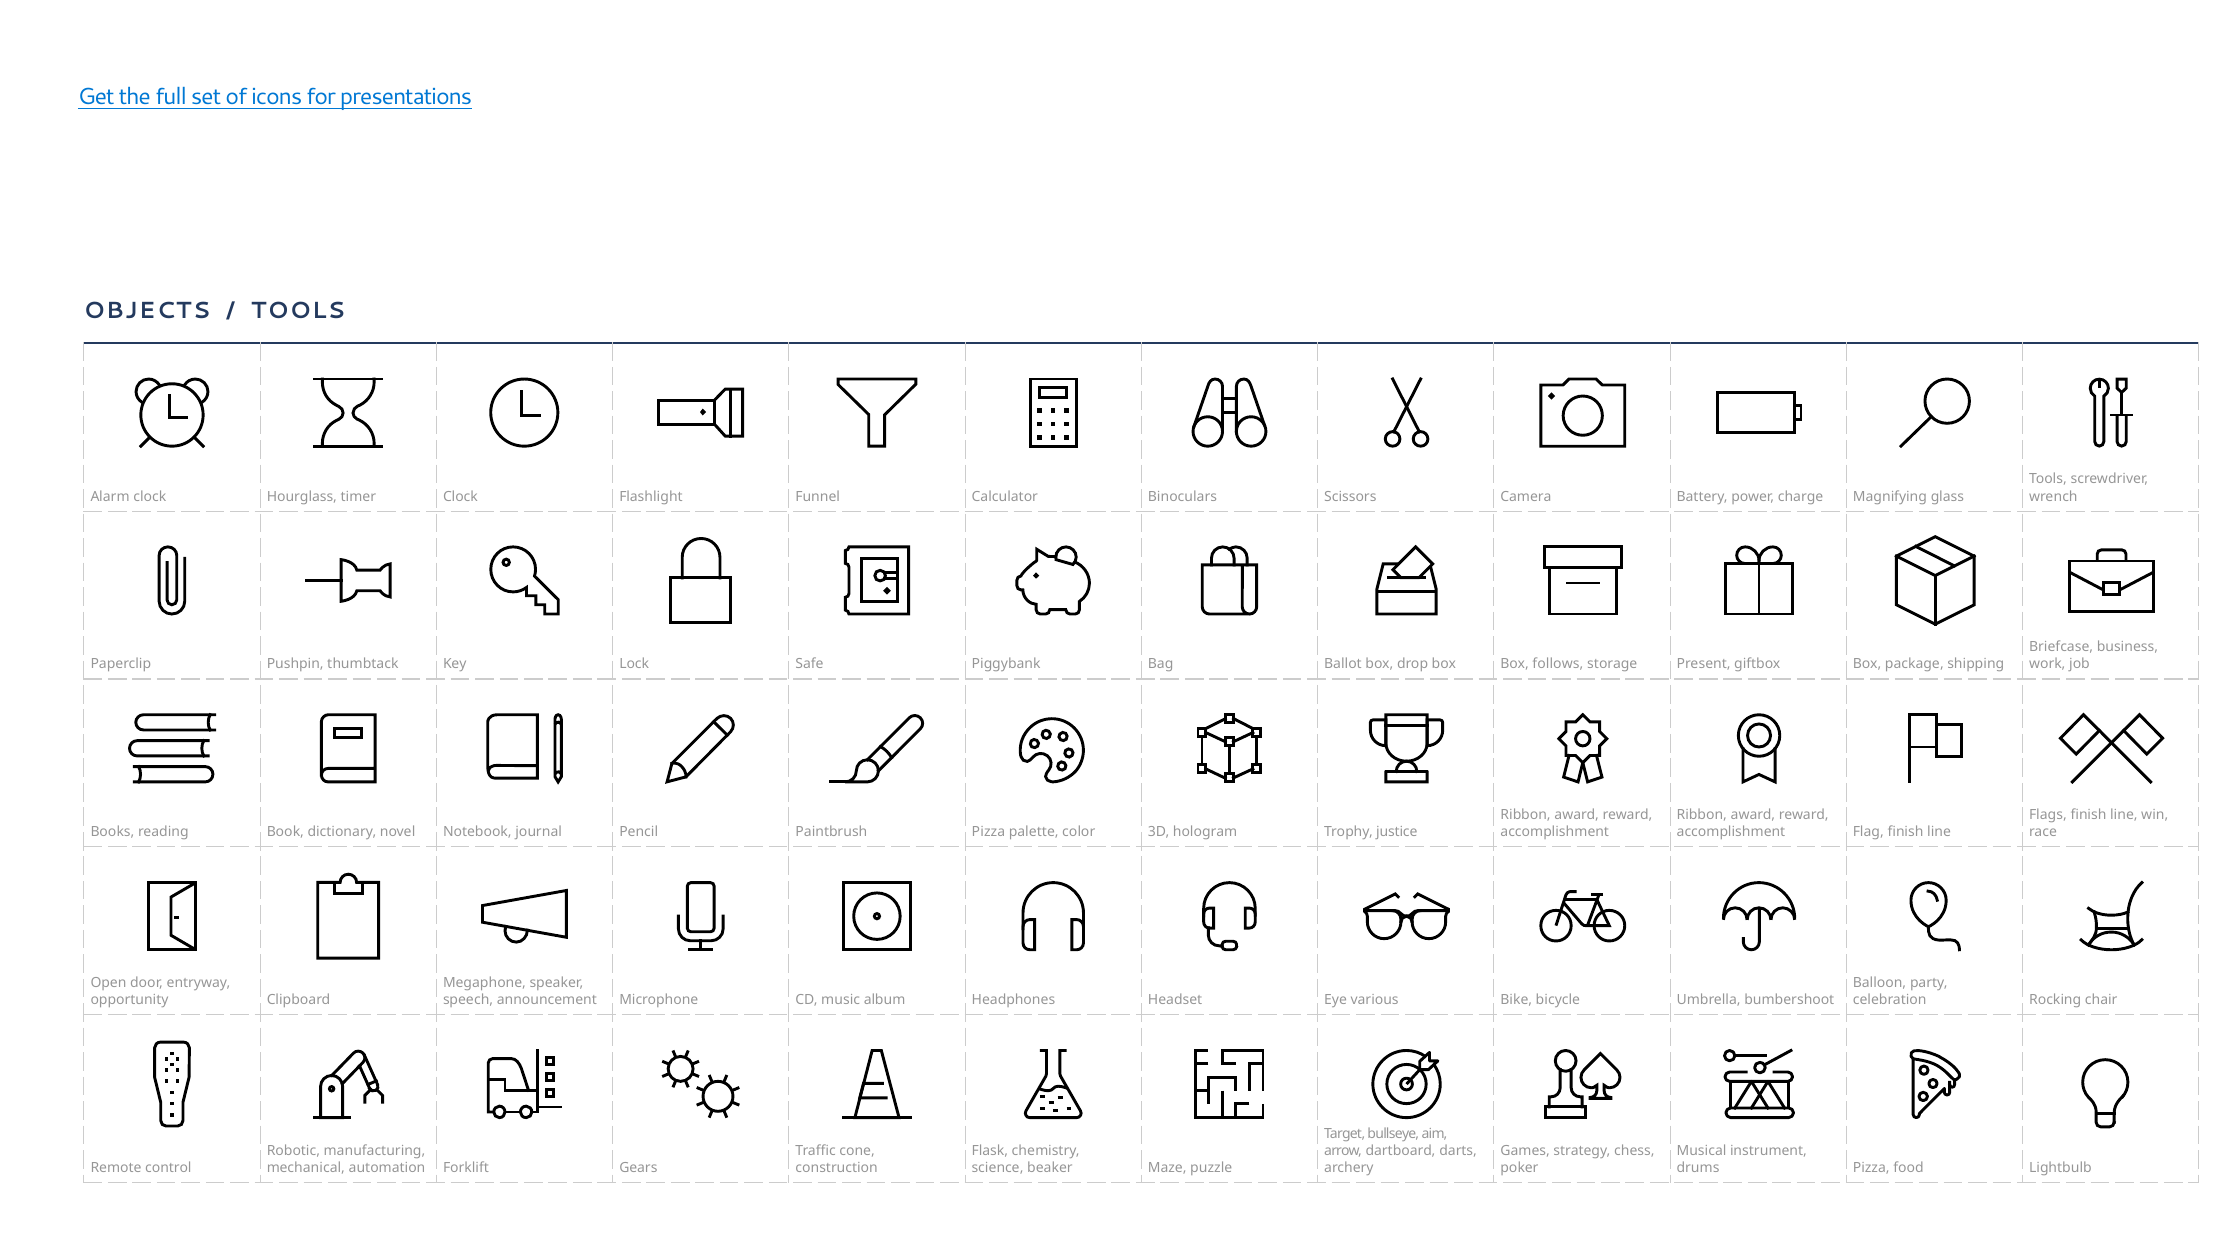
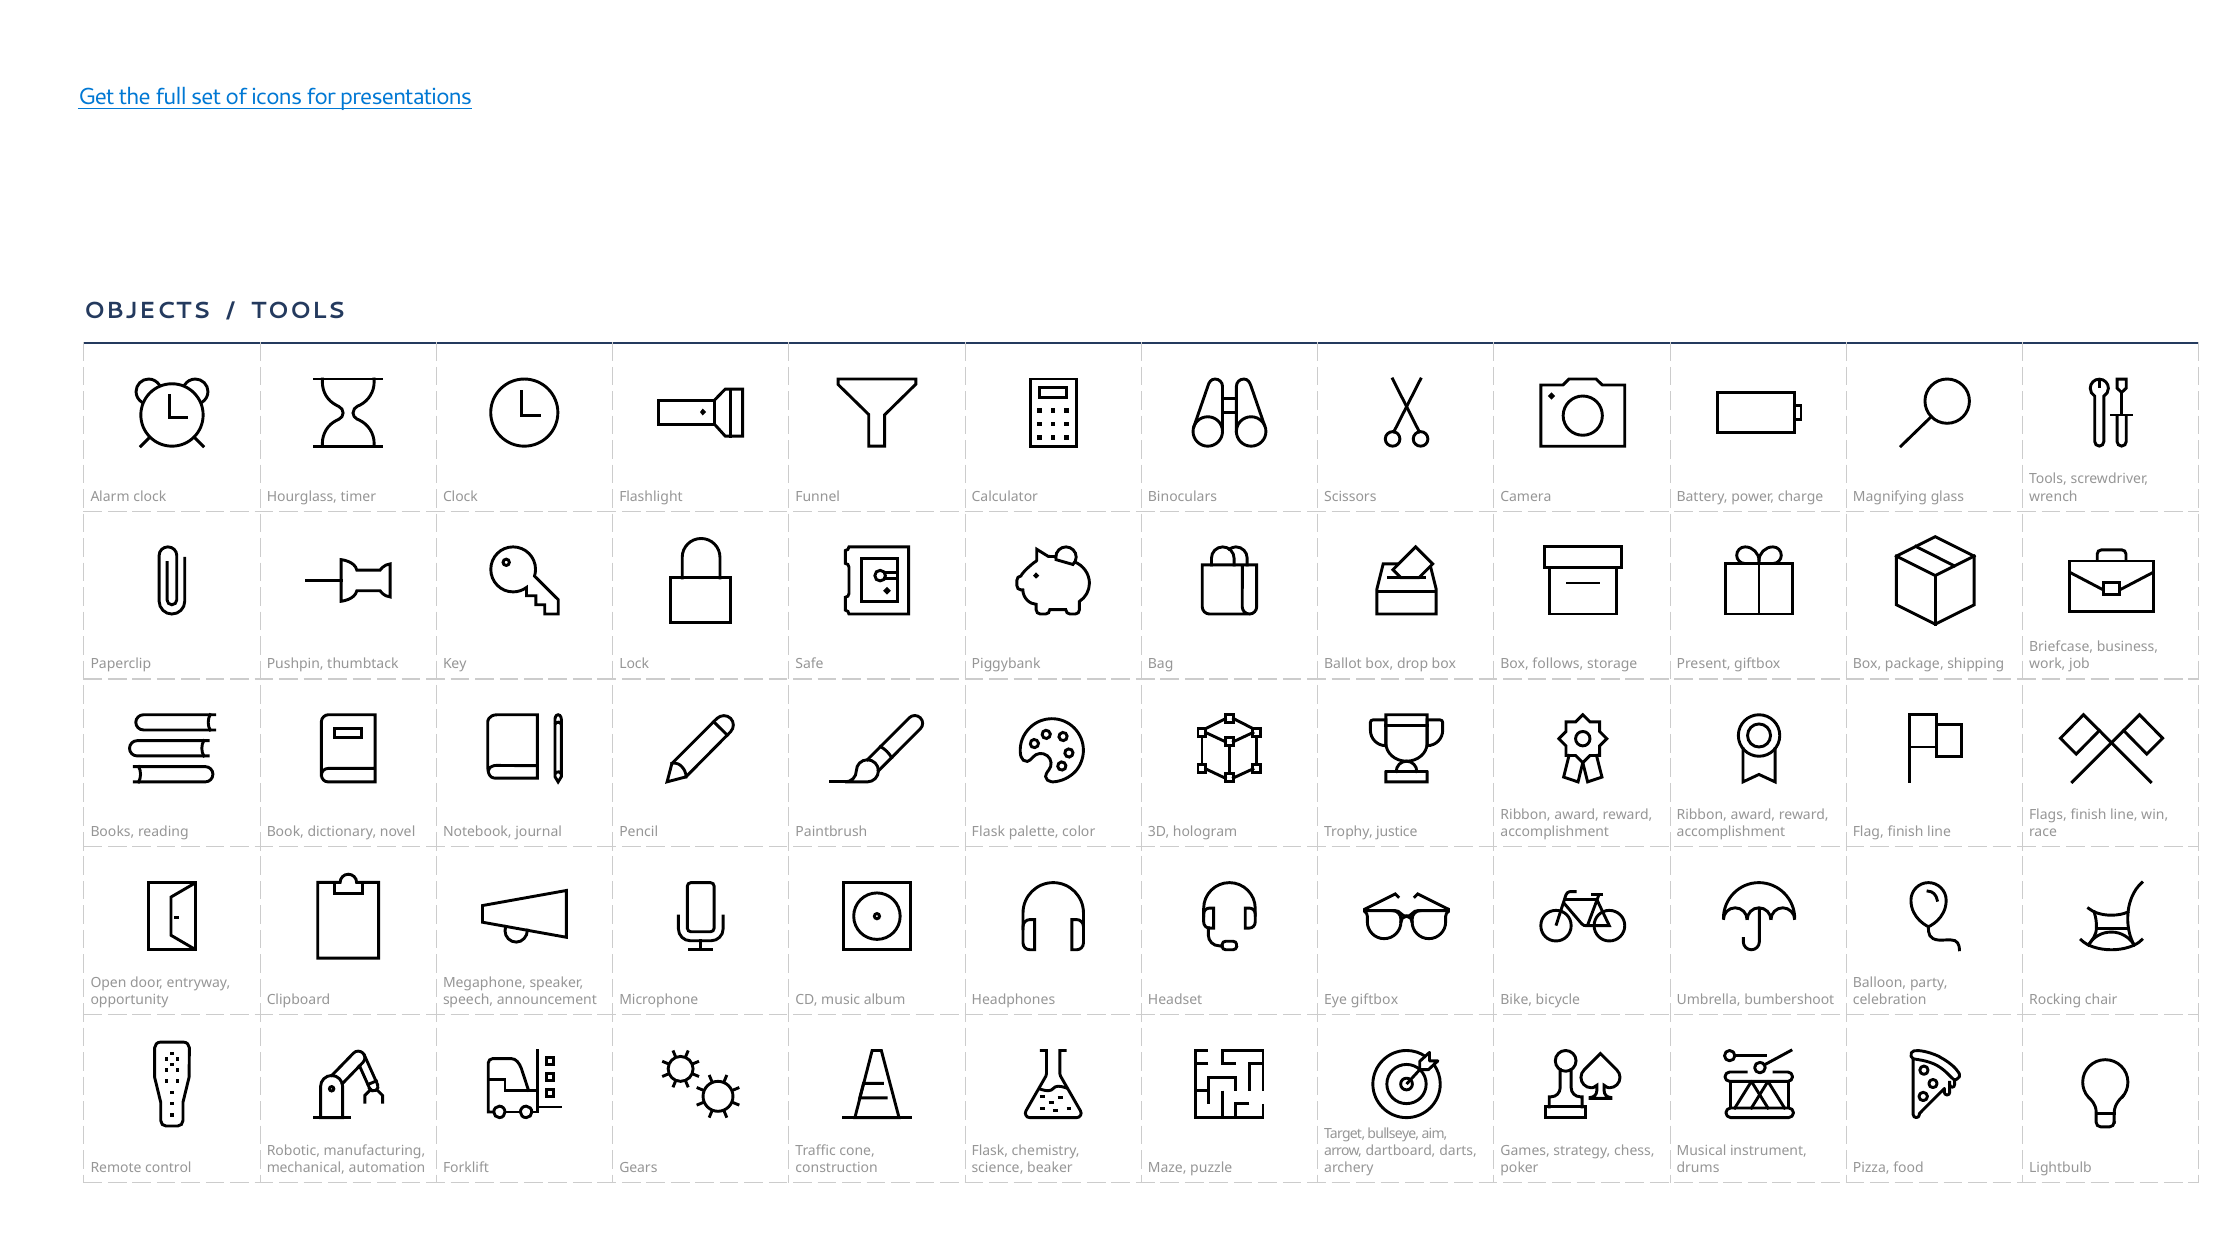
Paintbrush Pizza: Pizza -> Flask
Eye various: various -> giftbox
